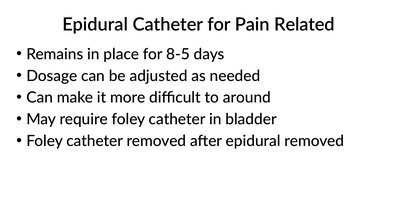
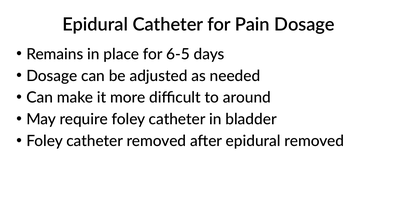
Pain Related: Related -> Dosage
8-5: 8-5 -> 6-5
